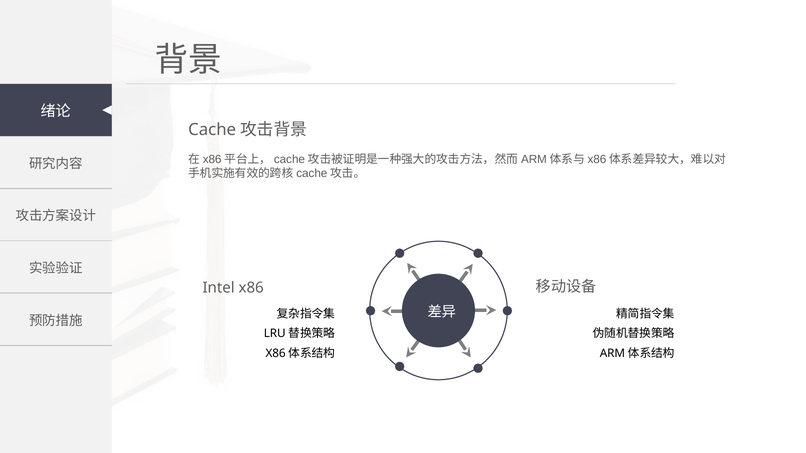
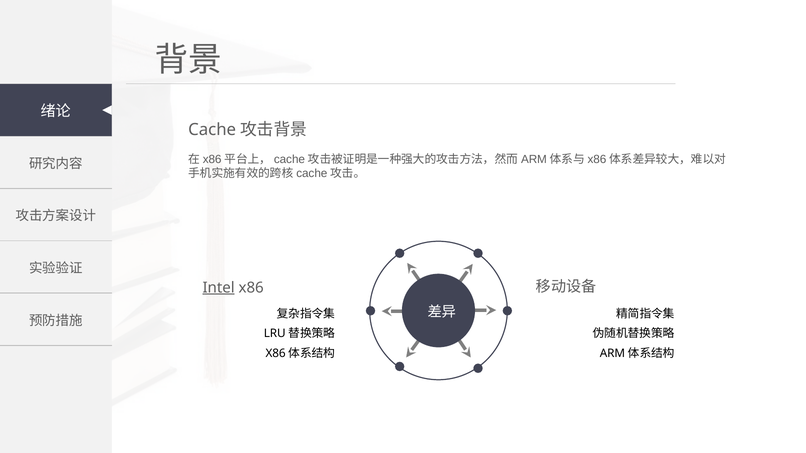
Intel underline: none -> present
